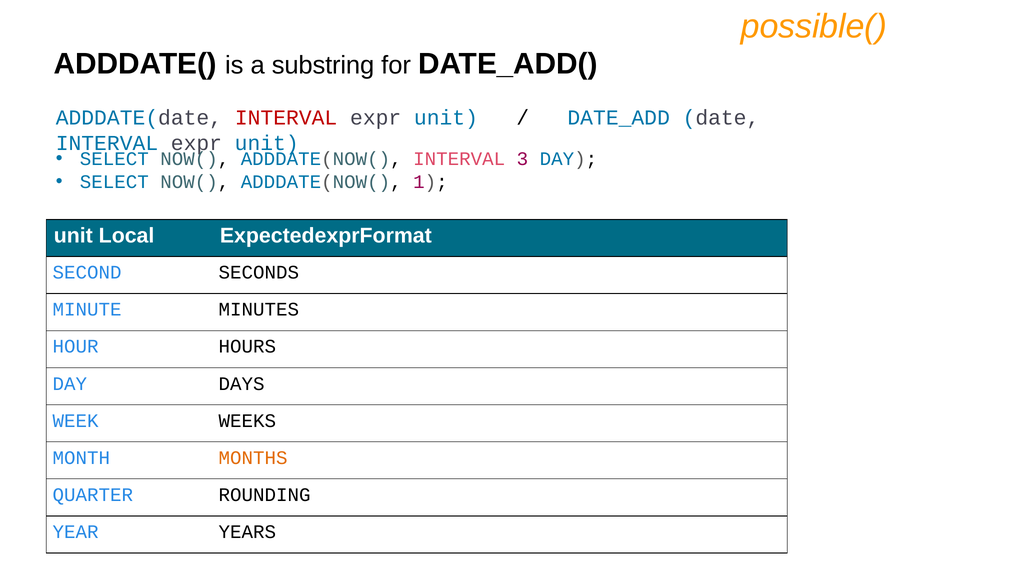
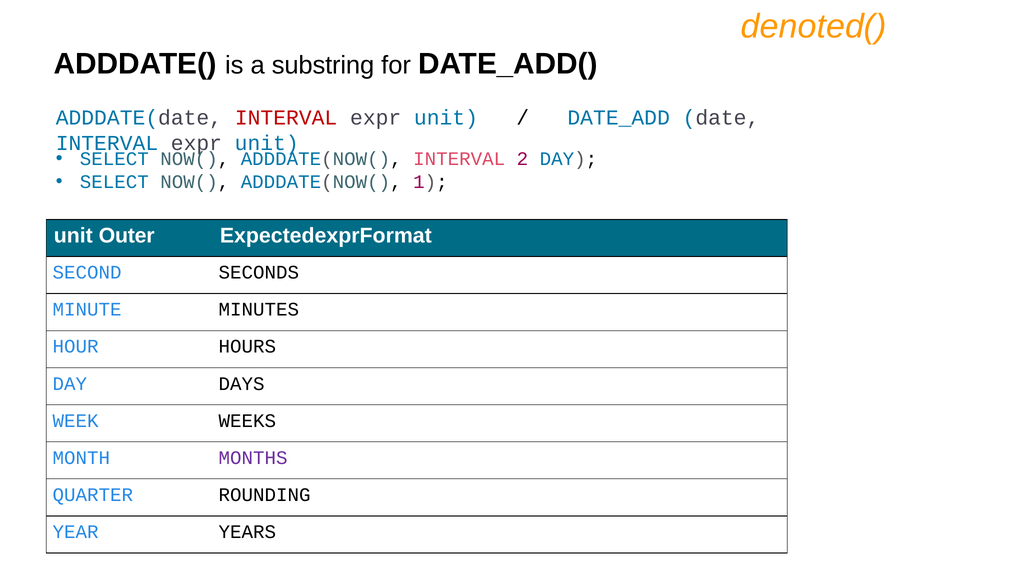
possible(: possible( -> denoted(
3: 3 -> 2
Local: Local -> Outer
MONTHS colour: orange -> purple
